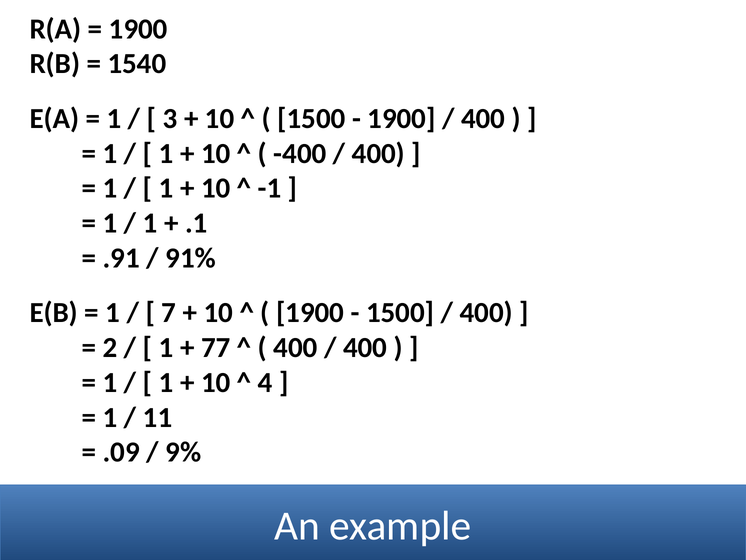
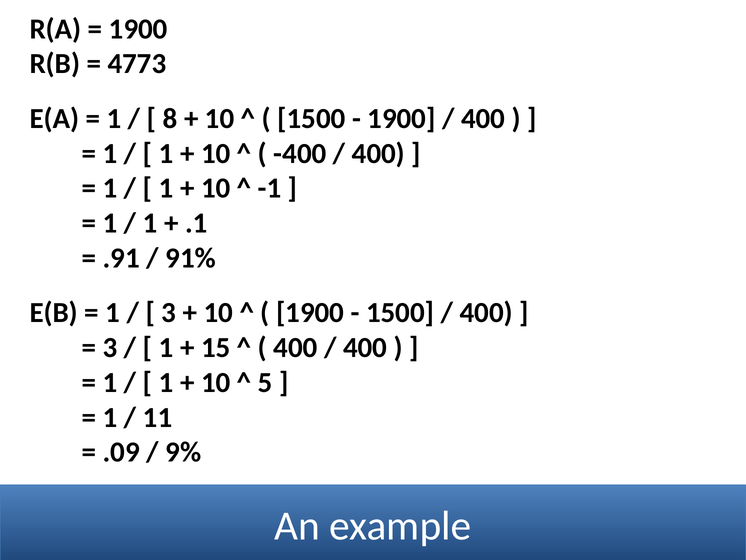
1540: 1540 -> 4773
3: 3 -> 8
7 at (169, 313): 7 -> 3
2 at (110, 347): 2 -> 3
77: 77 -> 15
4: 4 -> 5
